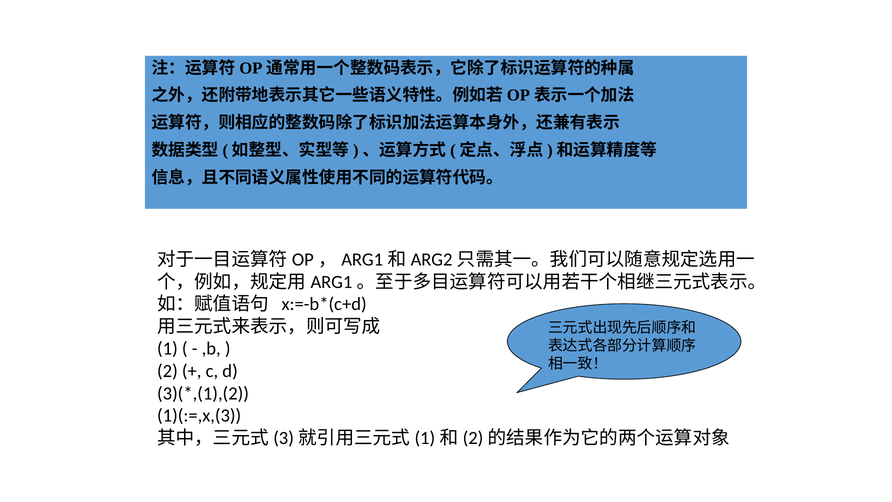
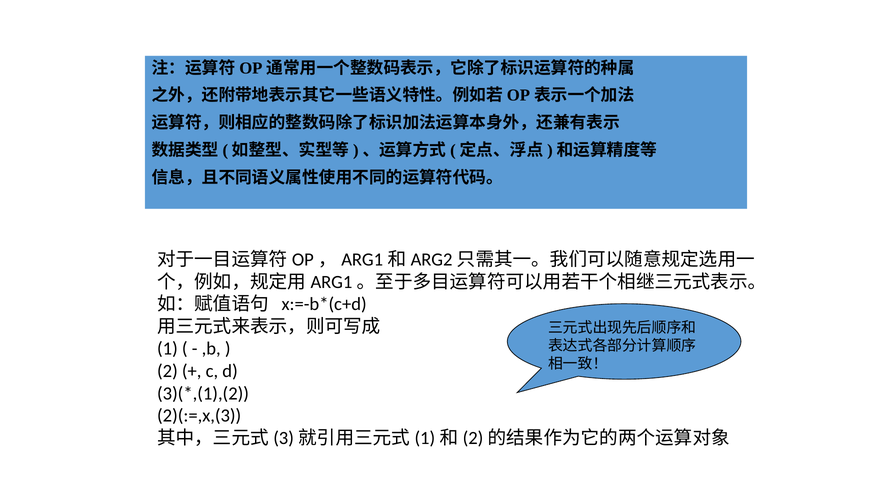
1)(:=,x,(3: 1)(:=,x,(3 -> 2)(:=,x,(3
